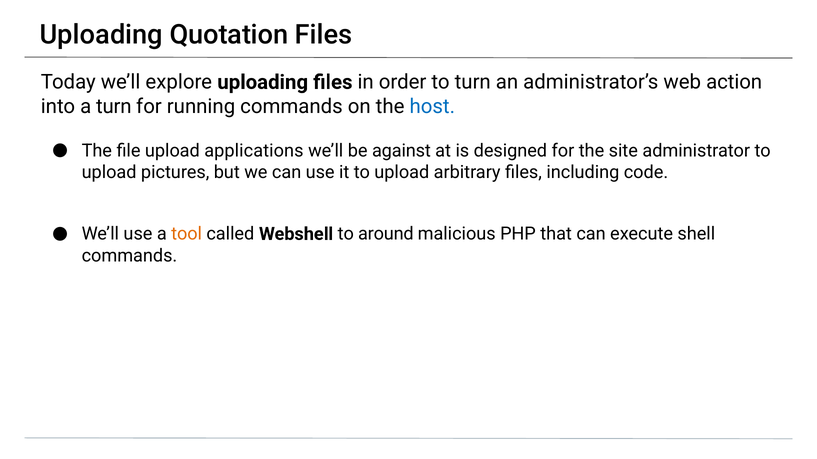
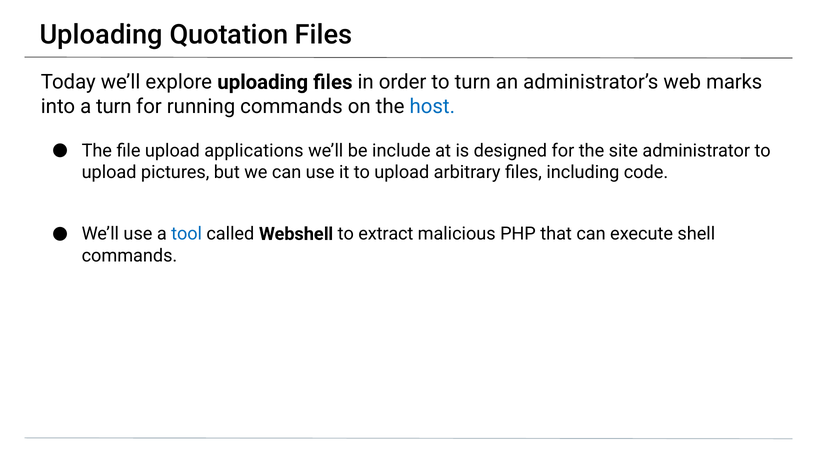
action: action -> marks
against: against -> include
tool colour: orange -> blue
around: around -> extract
